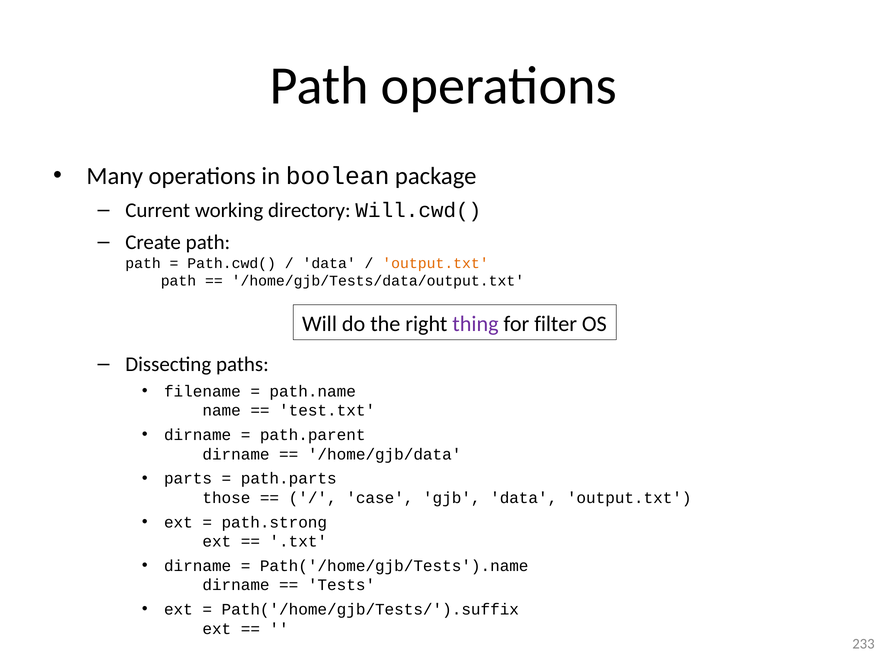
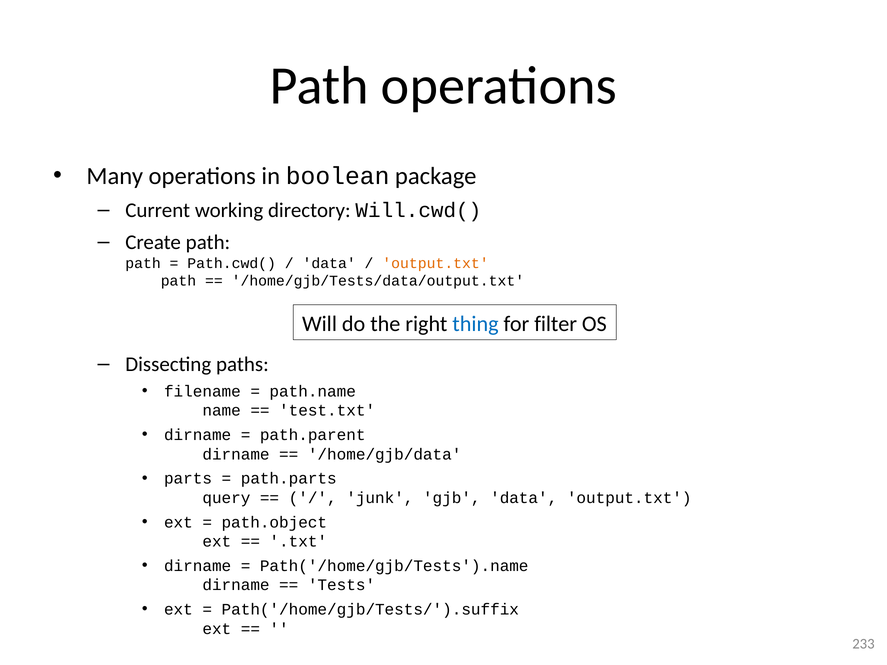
thing colour: purple -> blue
those: those -> query
case: case -> junk
path.strong: path.strong -> path.object
